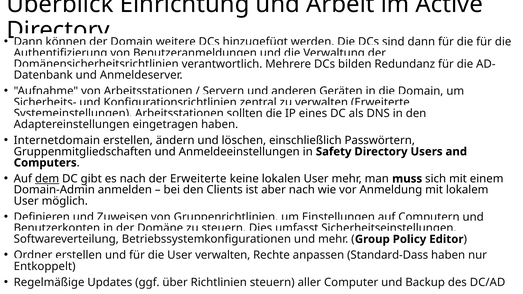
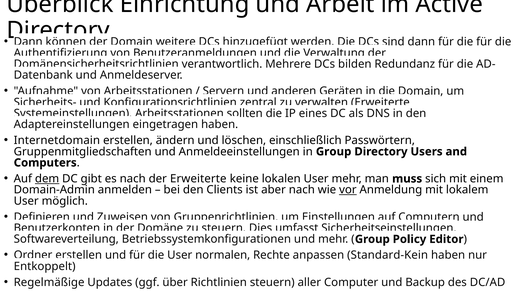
in Safety: Safety -> Group
vor underline: none -> present
User verwalten: verwalten -> normalen
Standard-Dass: Standard-Dass -> Standard-Kein
